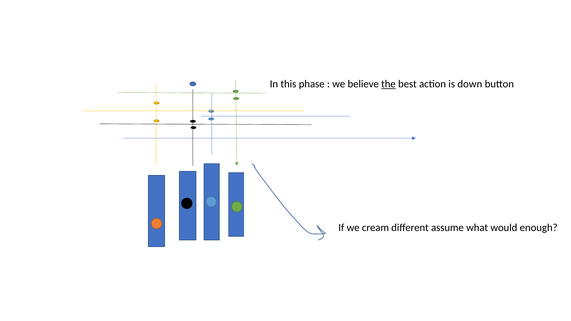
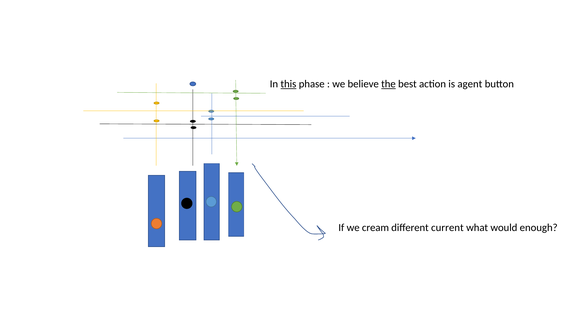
this underline: none -> present
down: down -> agent
assume: assume -> current
